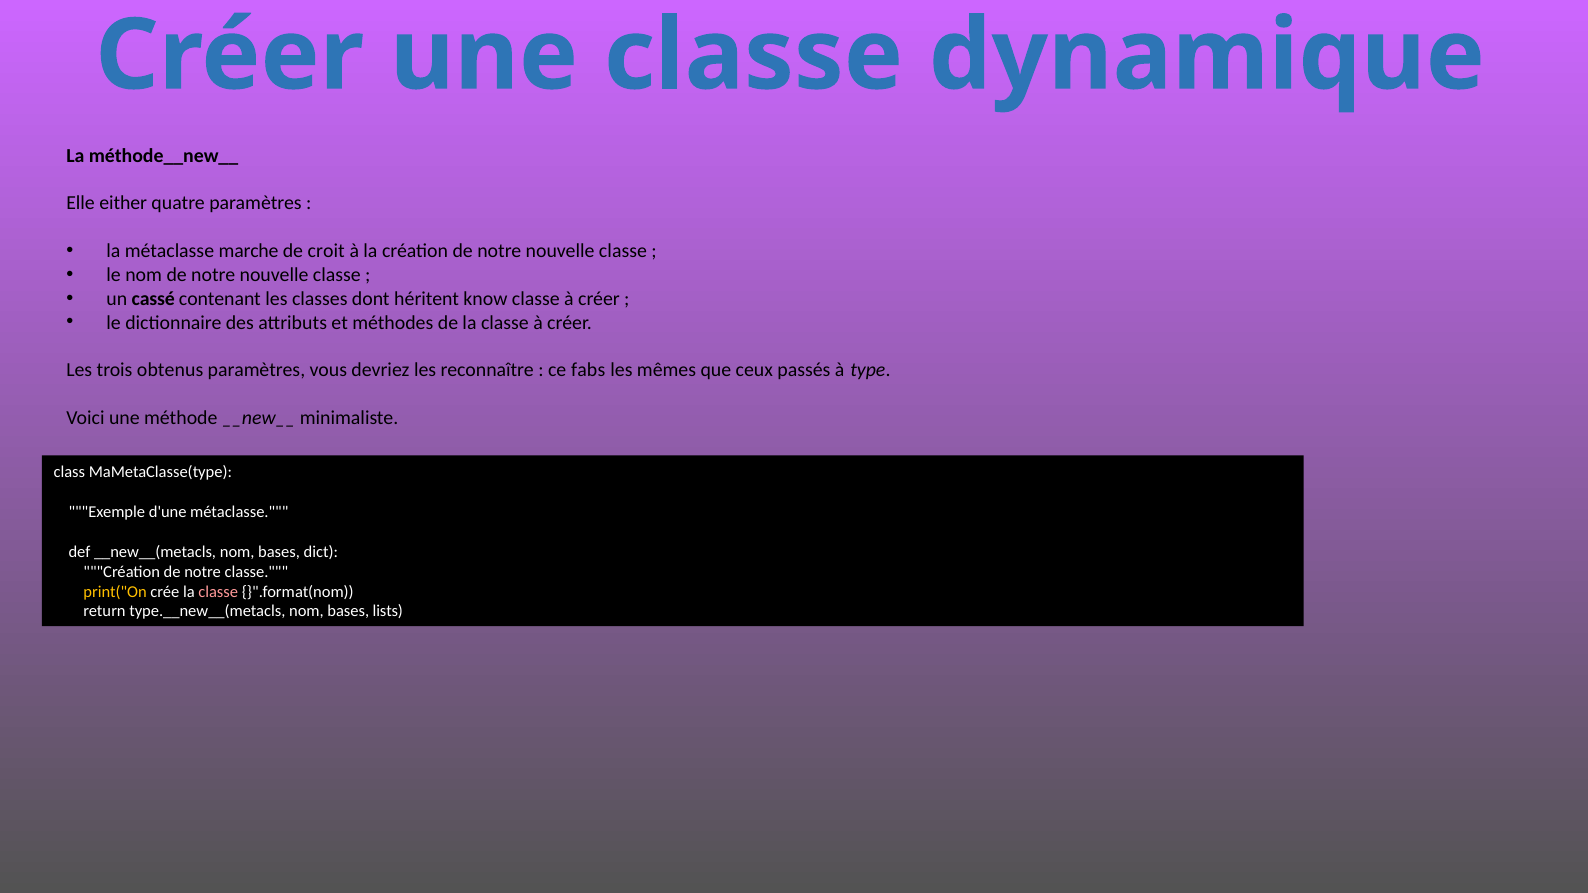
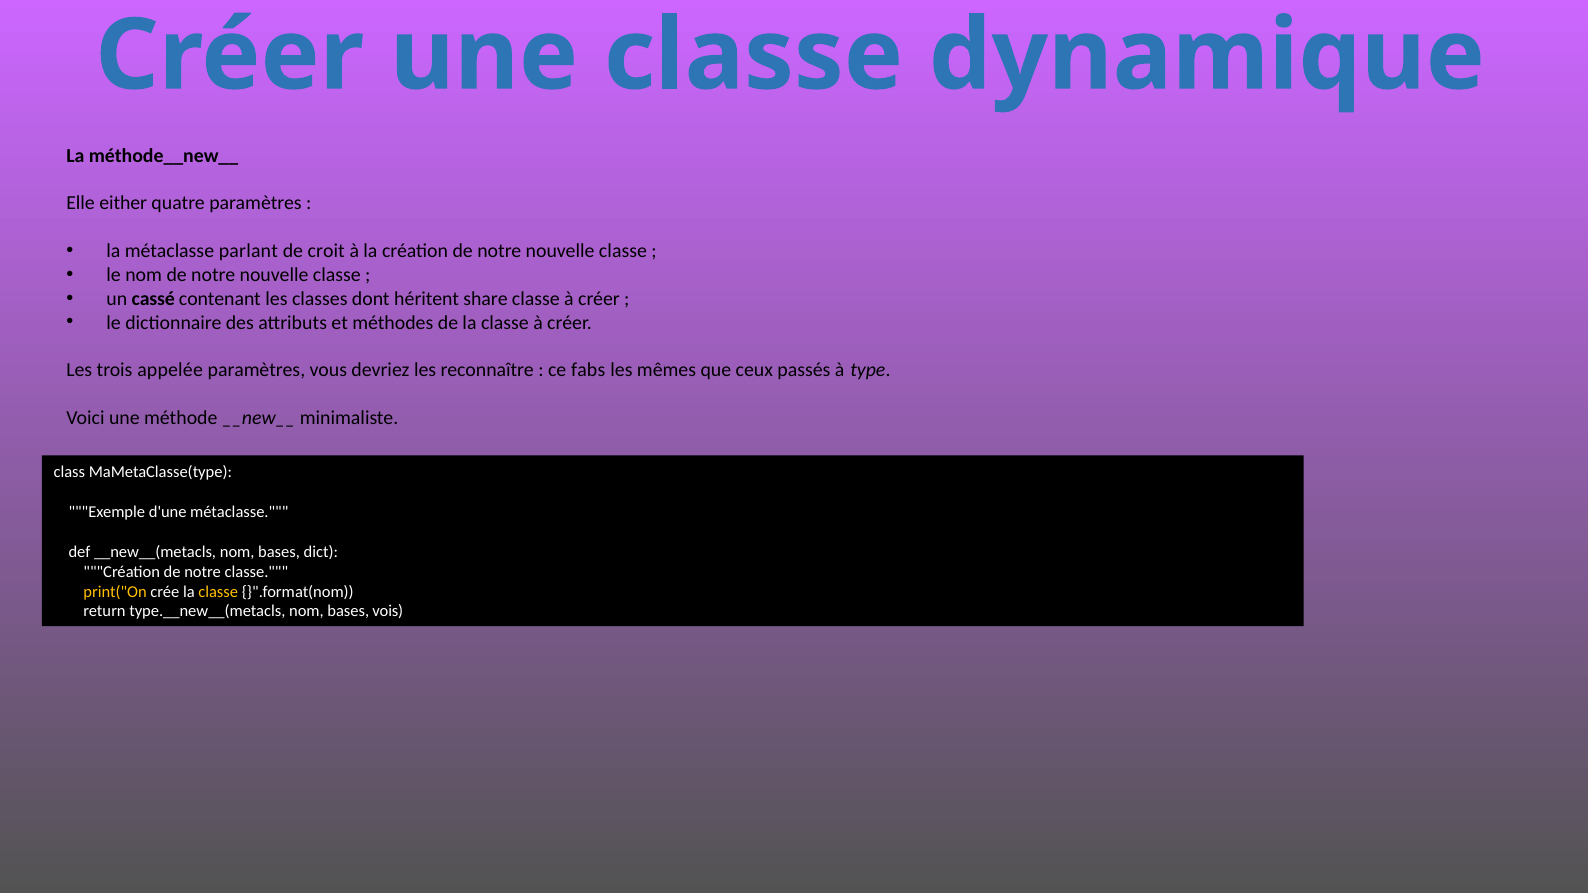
marche: marche -> parlant
know: know -> share
obtenus: obtenus -> appelée
classe at (218, 592) colour: pink -> yellow
lists: lists -> vois
